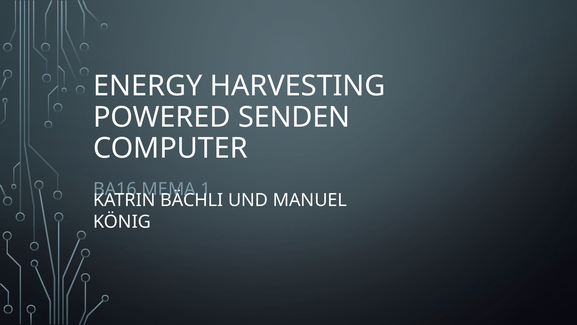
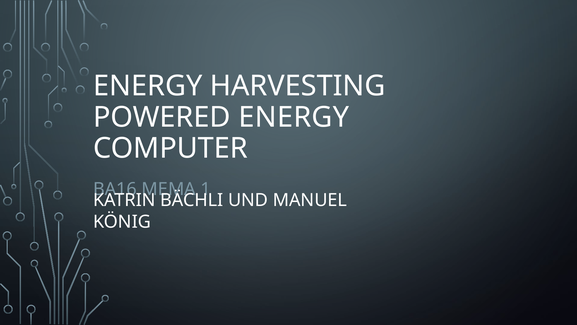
POWERED SENDEN: SENDEN -> ENERGY
